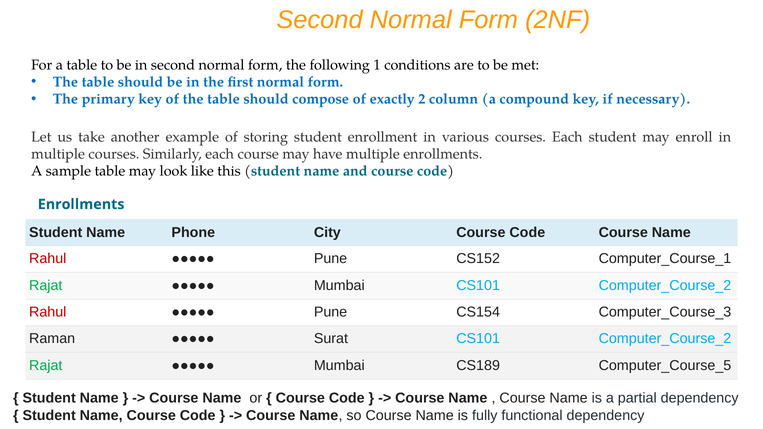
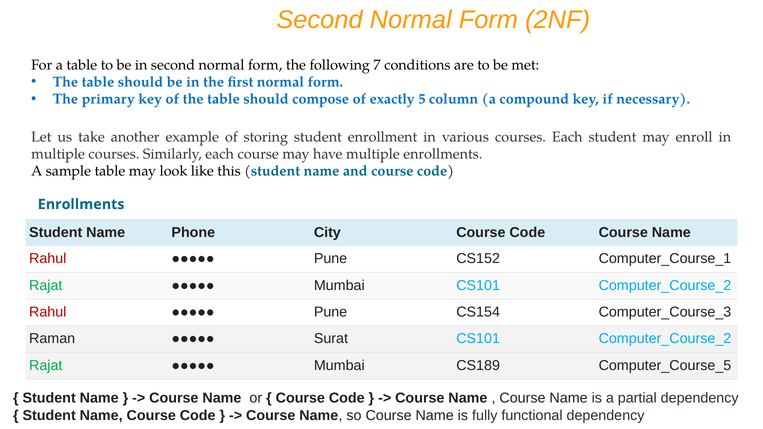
1: 1 -> 7
2: 2 -> 5
